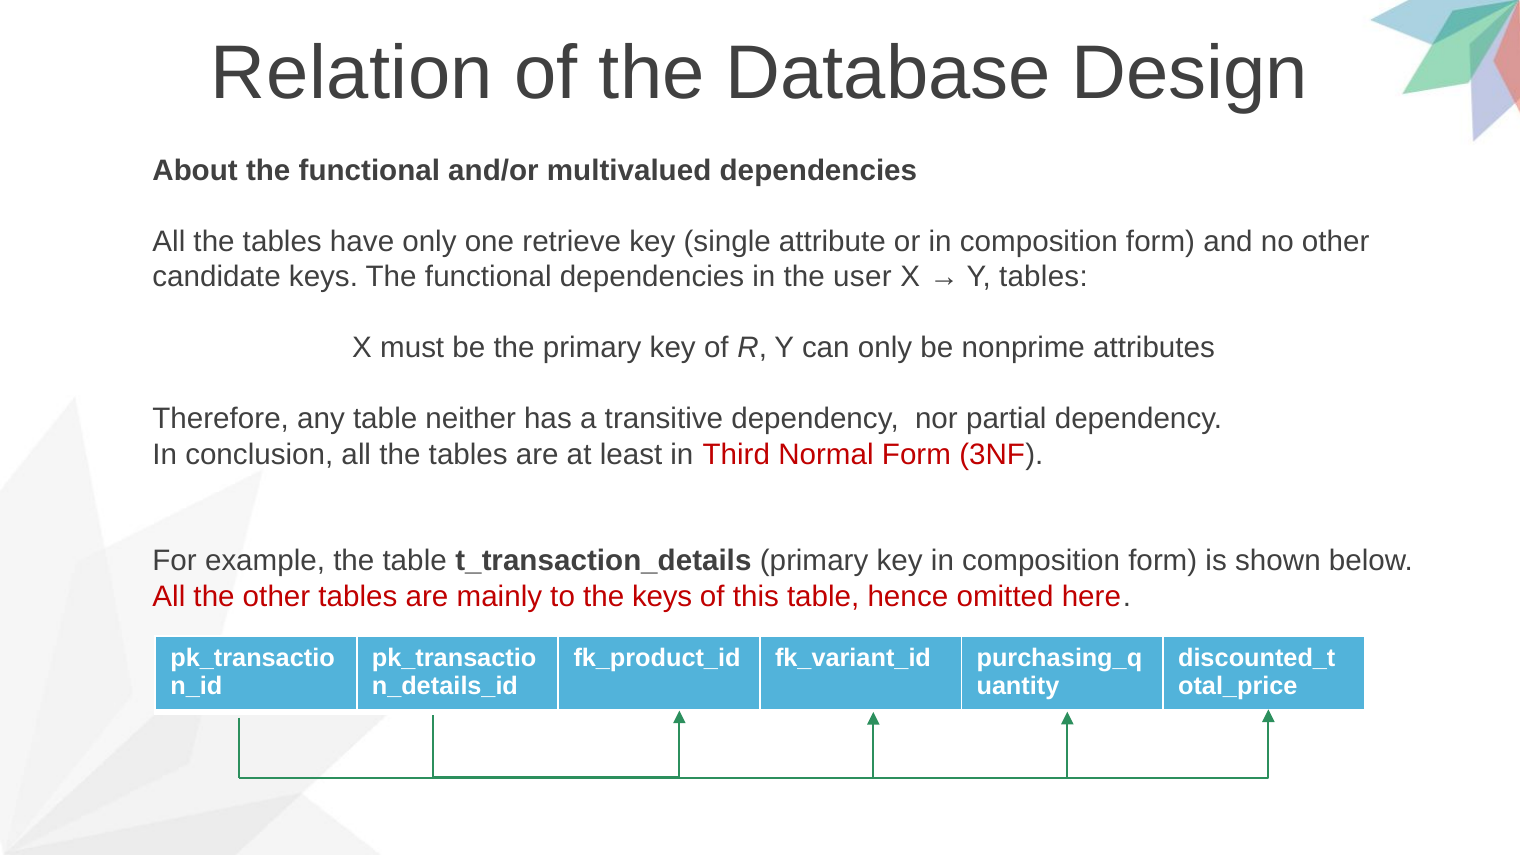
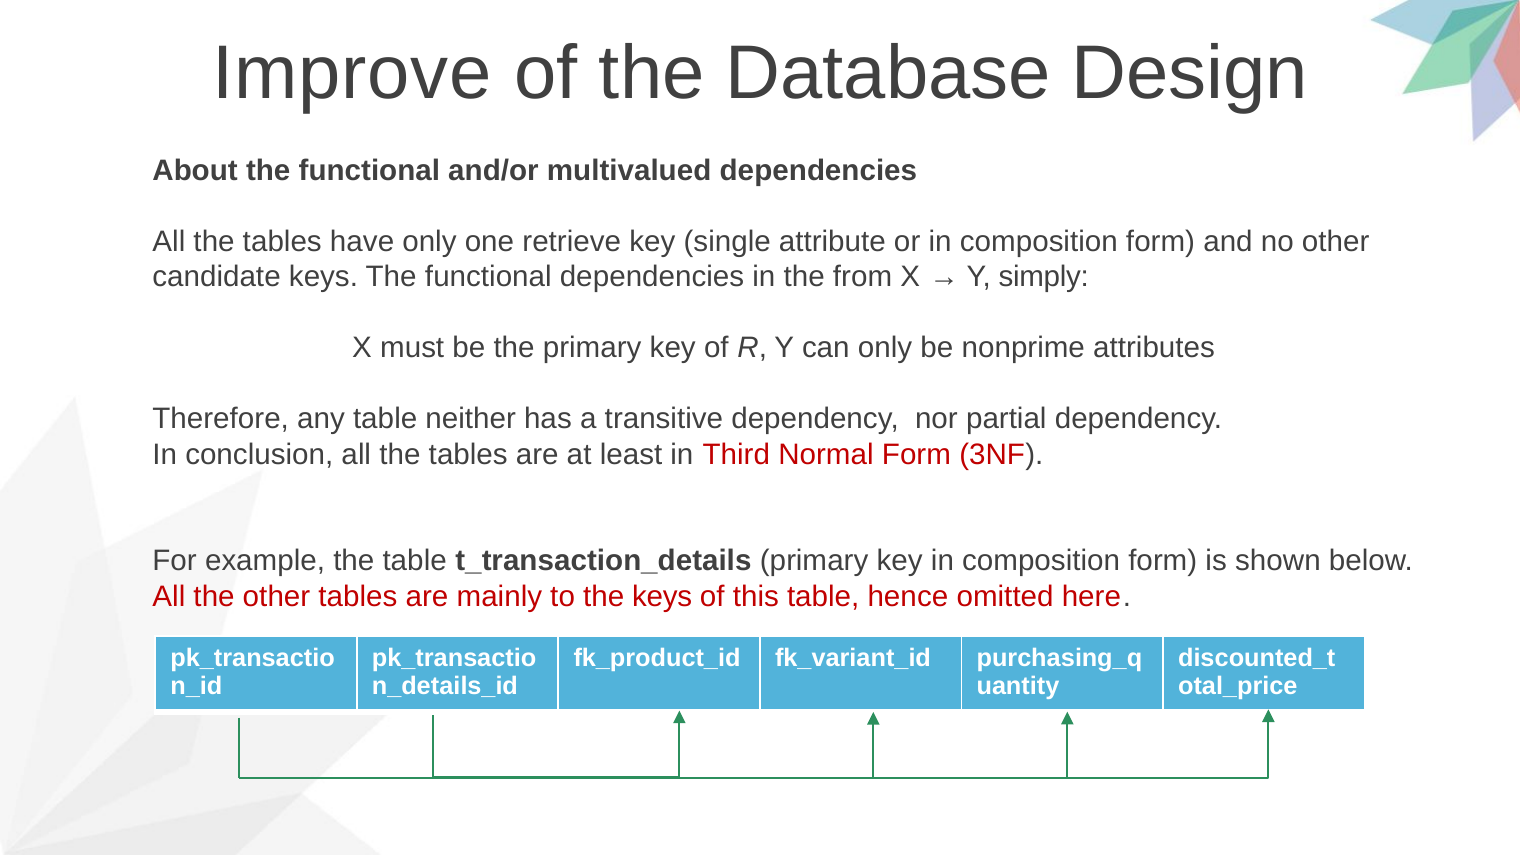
Relation: Relation -> Improve
user: user -> from
Y tables: tables -> simply
